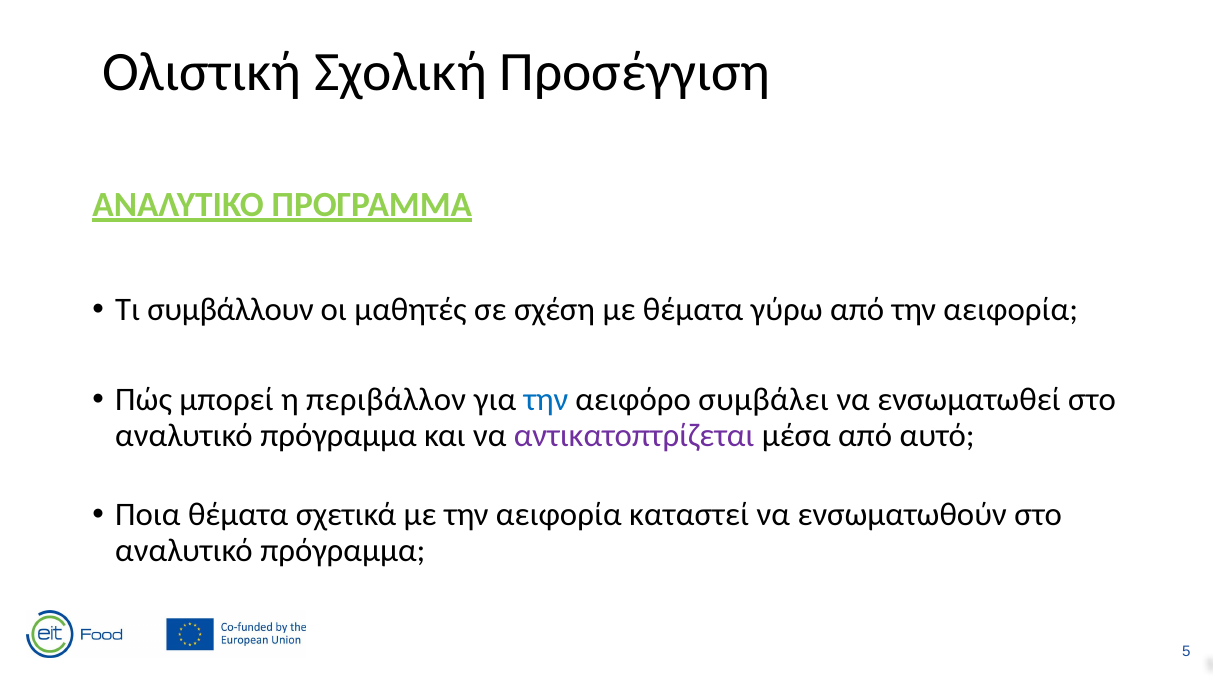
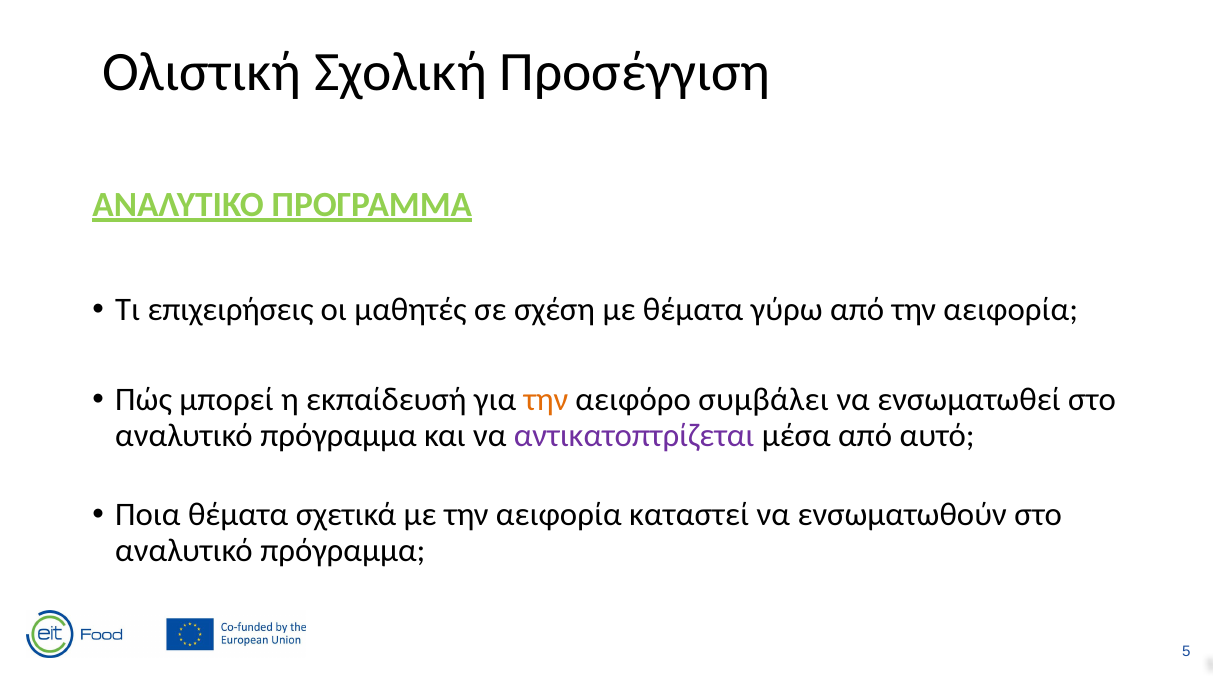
συμβάλλουν: συμβάλλουν -> επιχειρήσεις
περιβάλλον: περιβάλλον -> εκπαίδευσή
την at (546, 400) colour: blue -> orange
